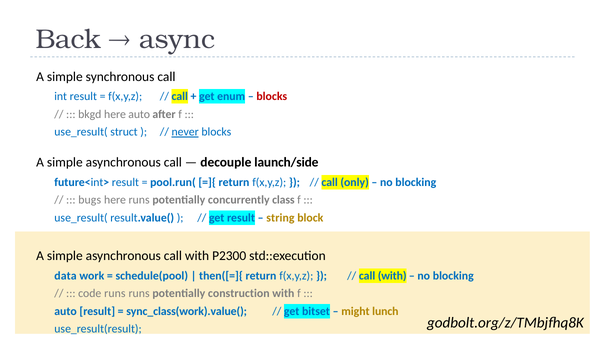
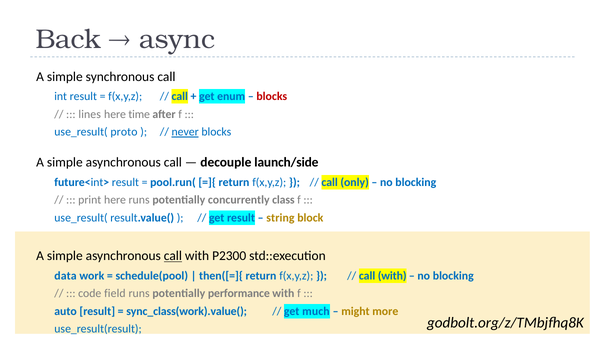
bkgd: bkgd -> lines
here auto: auto -> time
struct: struct -> proto
bugs: bugs -> print
call at (173, 255) underline: none -> present
code runs: runs -> field
construction: construction -> performance
bitset: bitset -> much
lunch: lunch -> more
